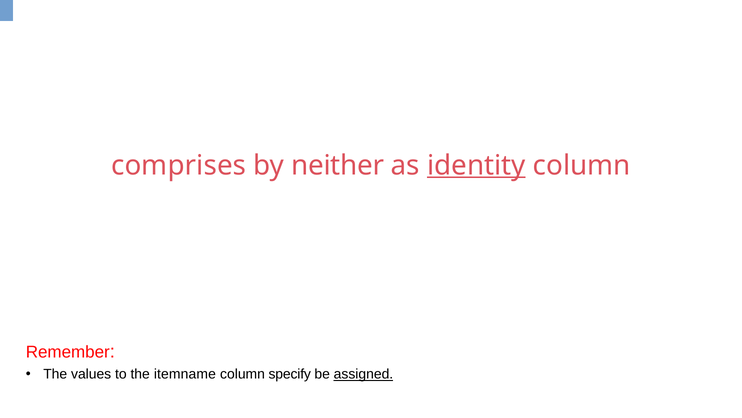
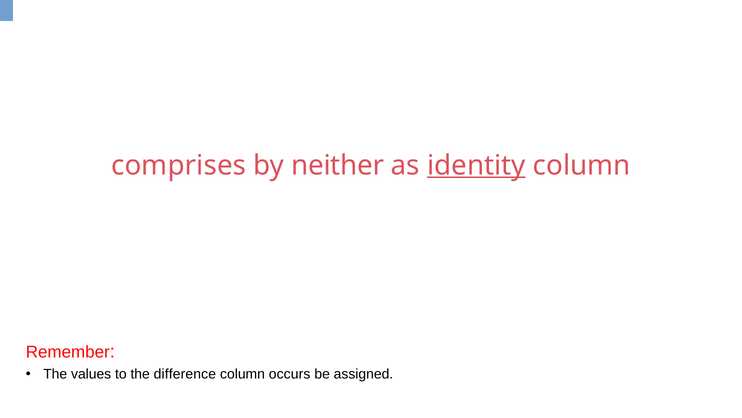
itemname: itemname -> difference
specify: specify -> occurs
assigned underline: present -> none
